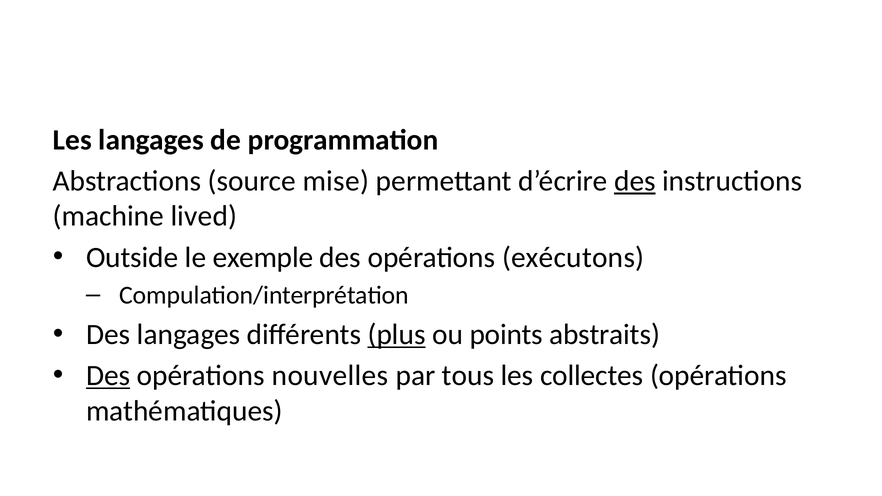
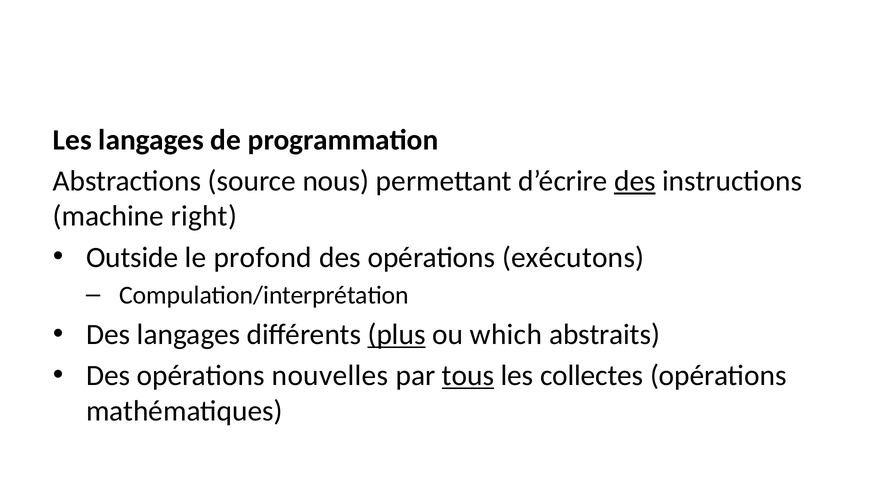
mise: mise -> nous
lived: lived -> right
exemple: exemple -> profond
points: points -> which
Des at (108, 376) underline: present -> none
tous underline: none -> present
